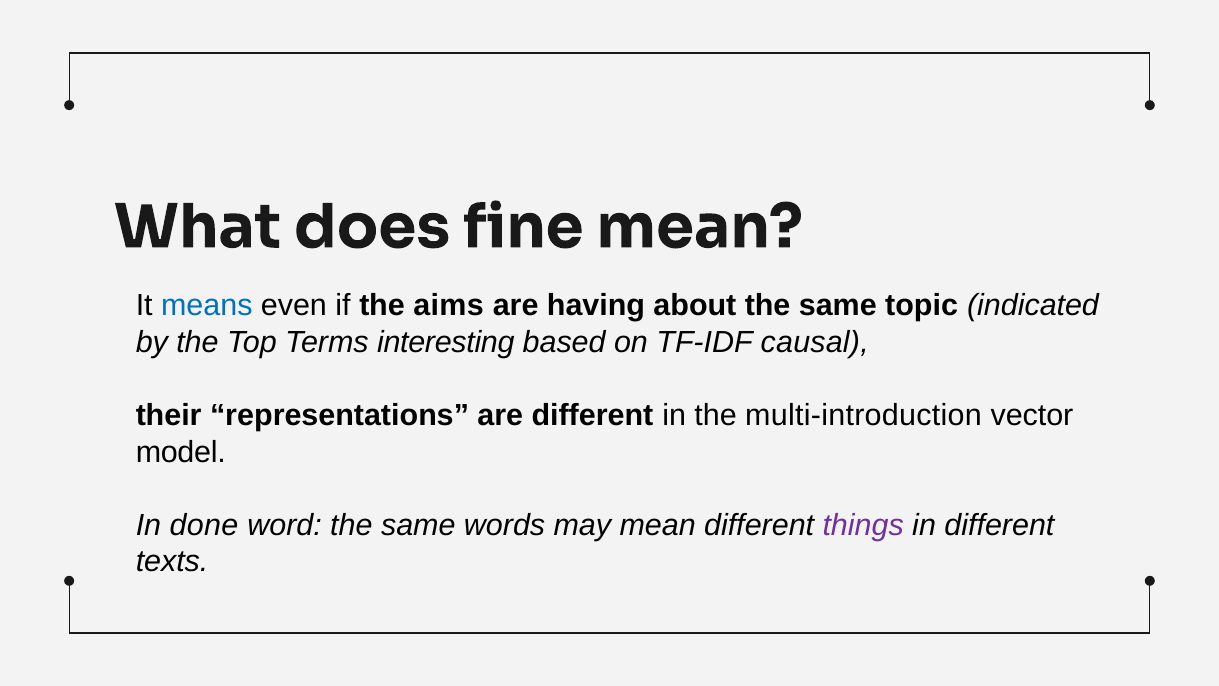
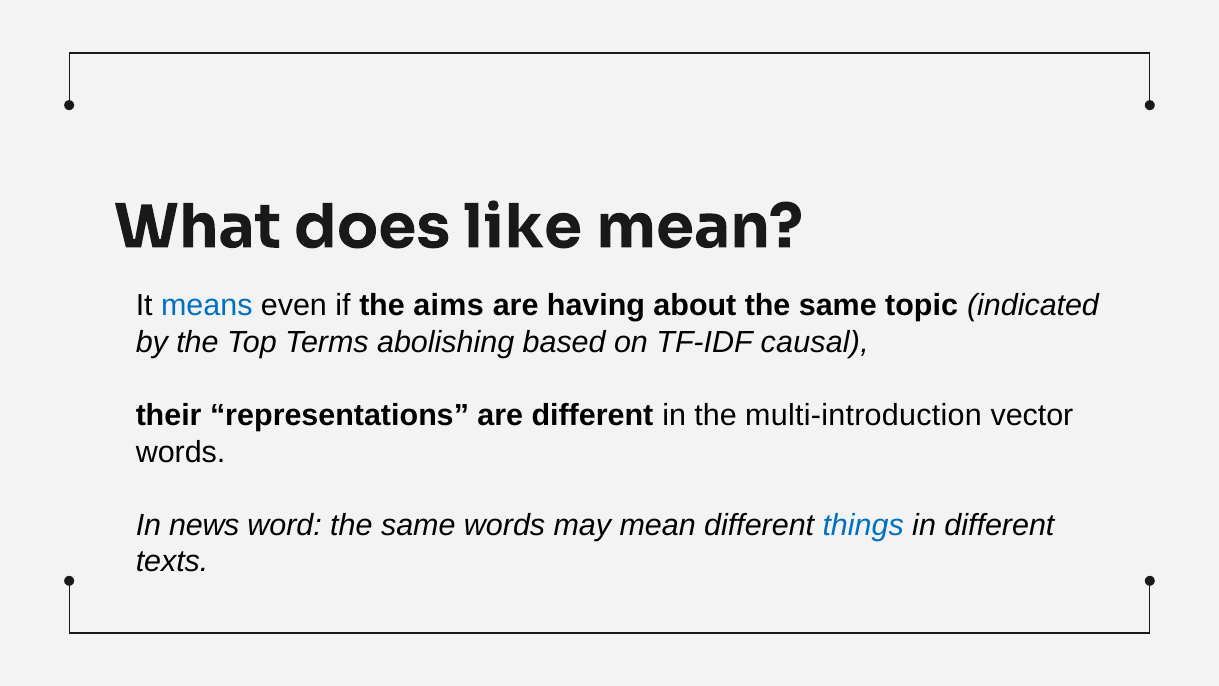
fine: fine -> like
interesting: interesting -> abolishing
model at (181, 452): model -> words
done: done -> news
things colour: purple -> blue
